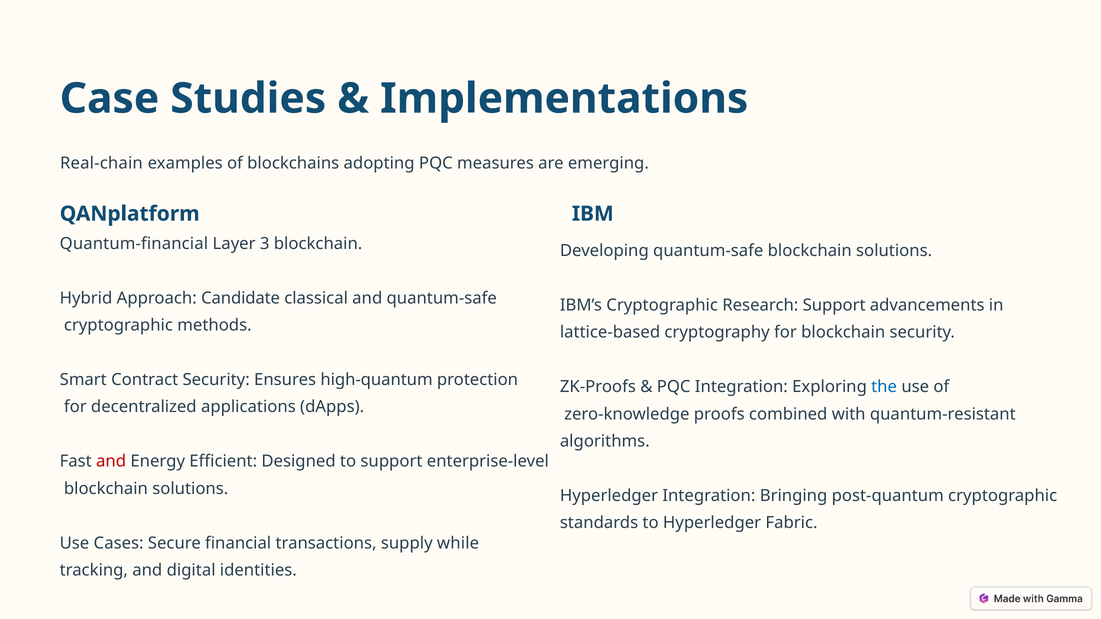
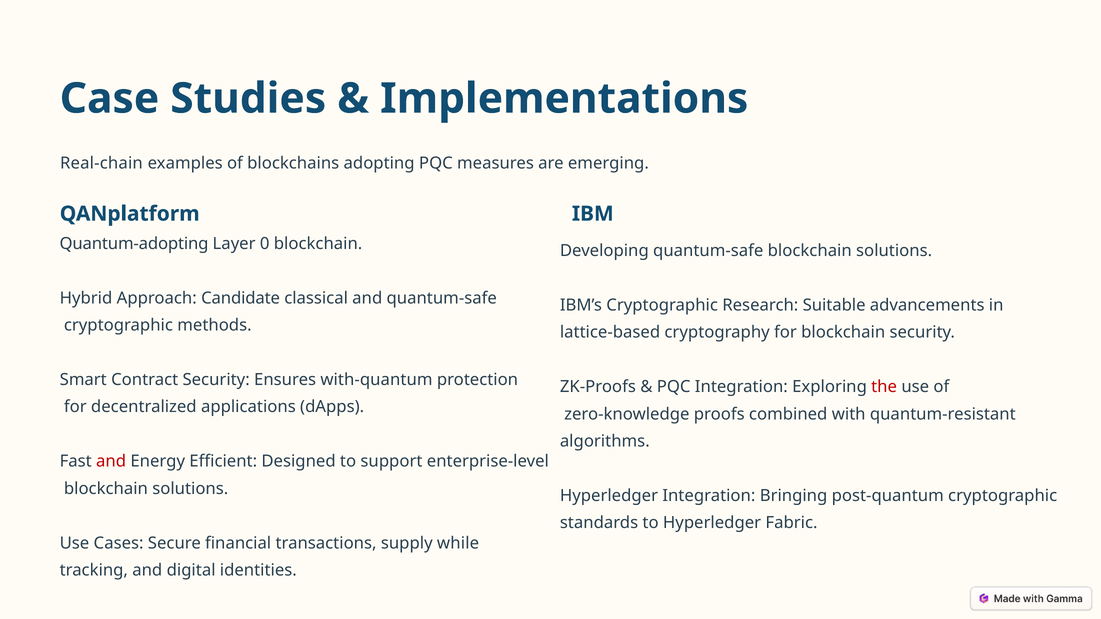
Quantum-financial: Quantum-financial -> Quantum-adopting
3: 3 -> 0
Research Support: Support -> Suitable
high-quantum: high-quantum -> with-quantum
the colour: blue -> red
